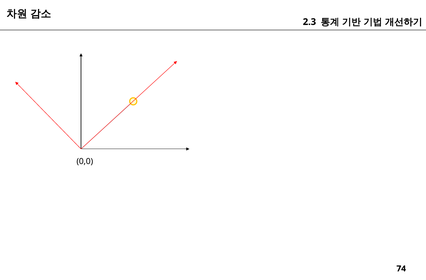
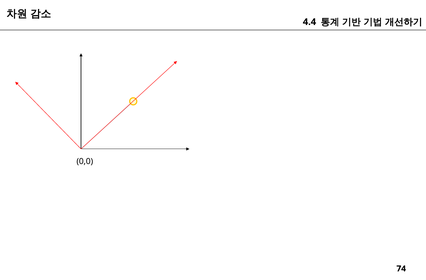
2.3: 2.3 -> 4.4
